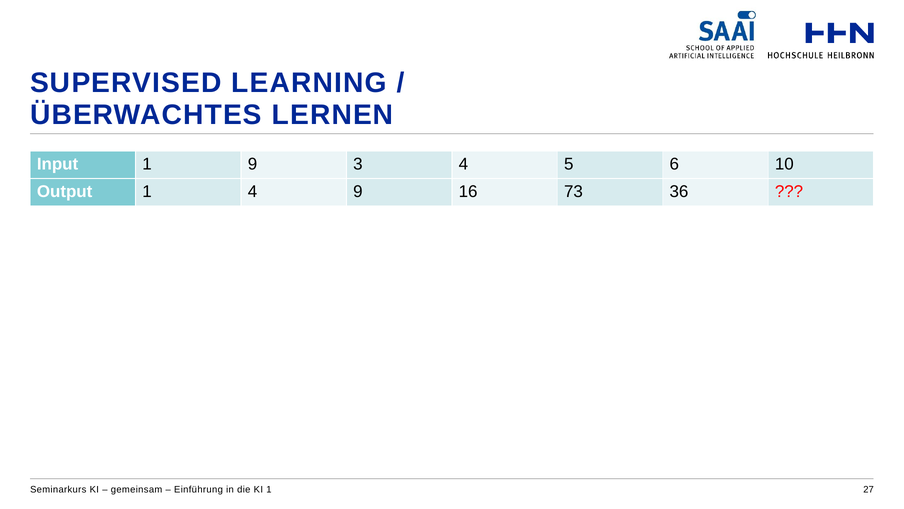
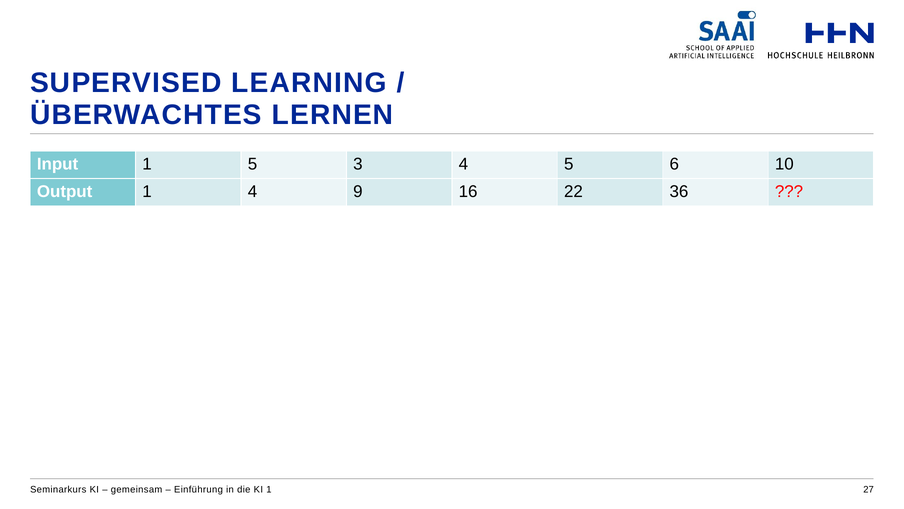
1 9: 9 -> 5
73: 73 -> 22
